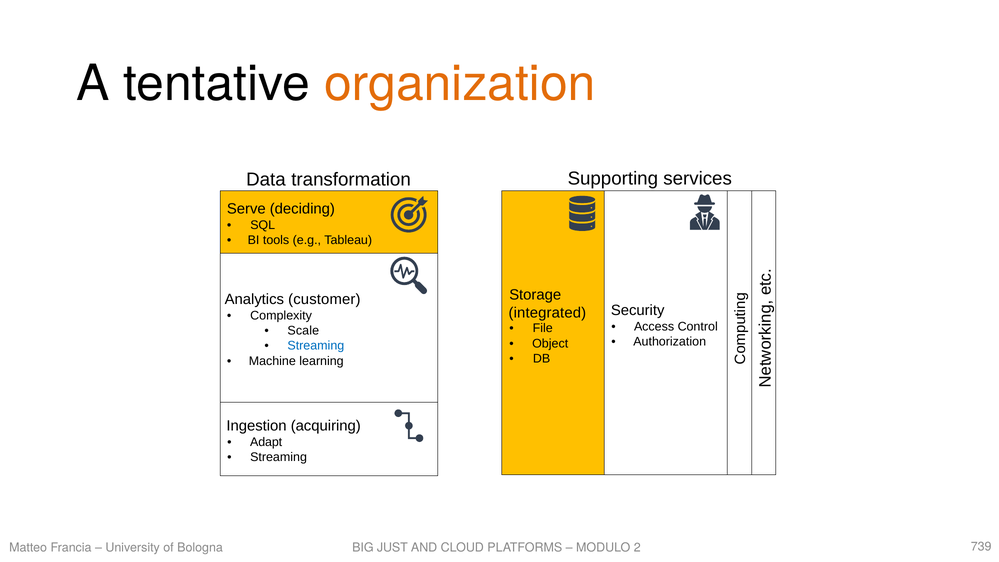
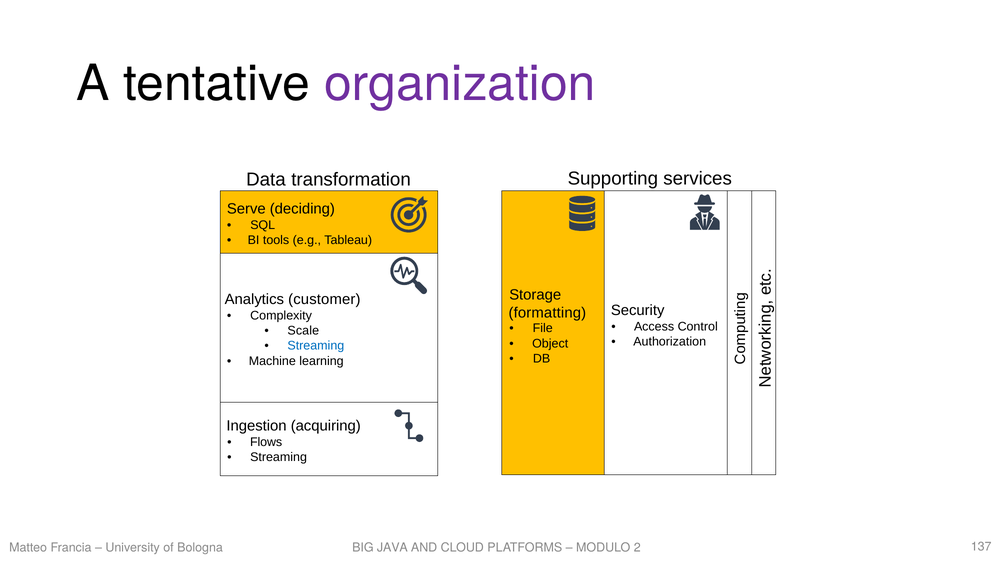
organization colour: orange -> purple
integrated: integrated -> formatting
Adapt: Adapt -> Flows
JUST: JUST -> JAVA
739: 739 -> 137
